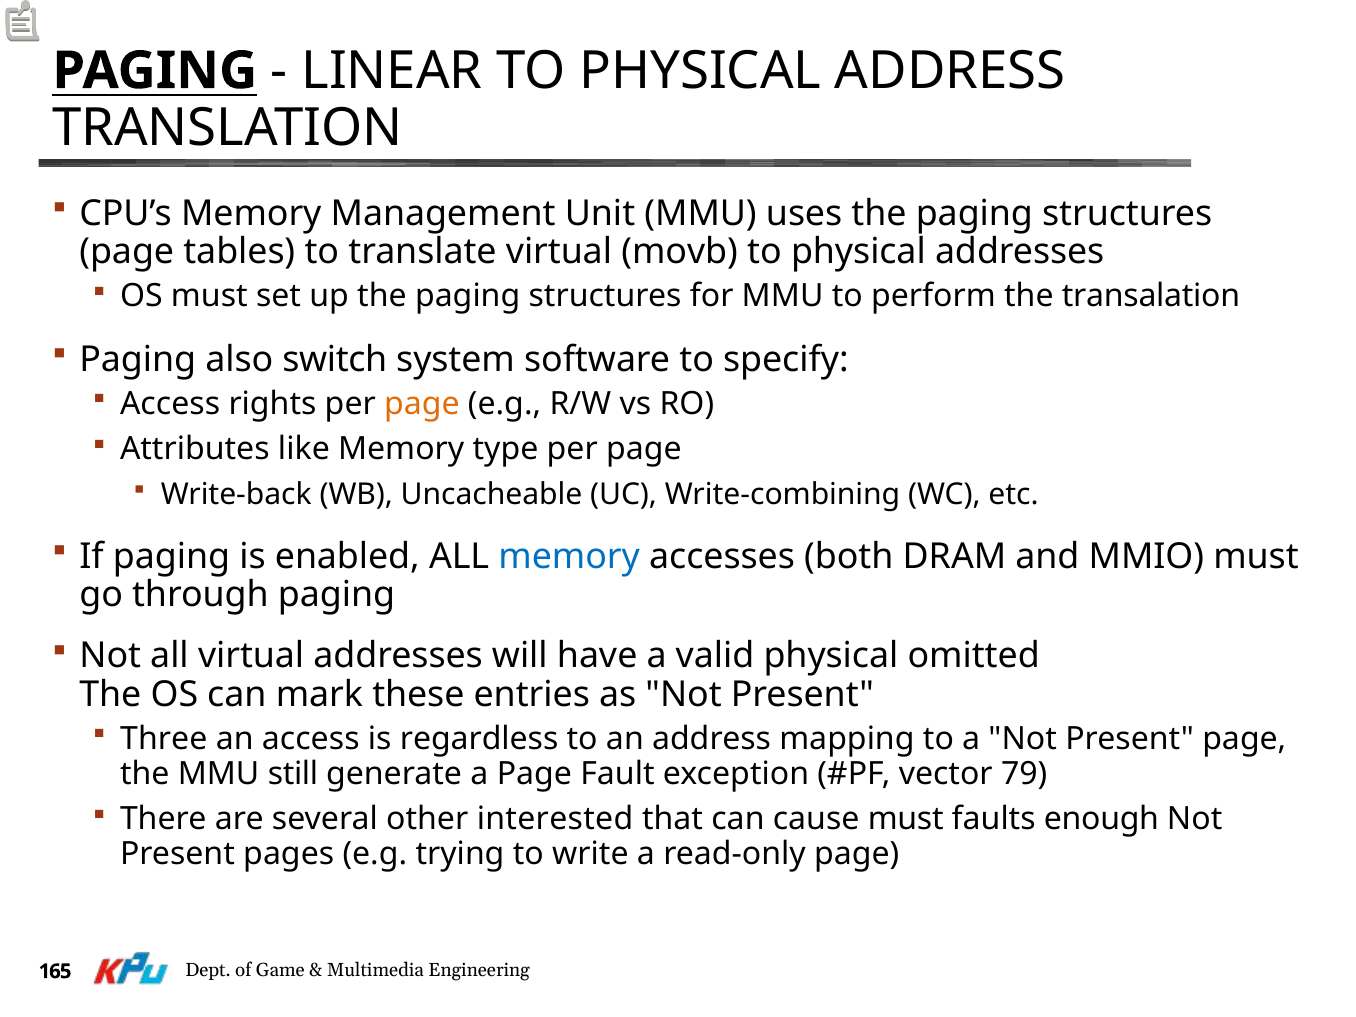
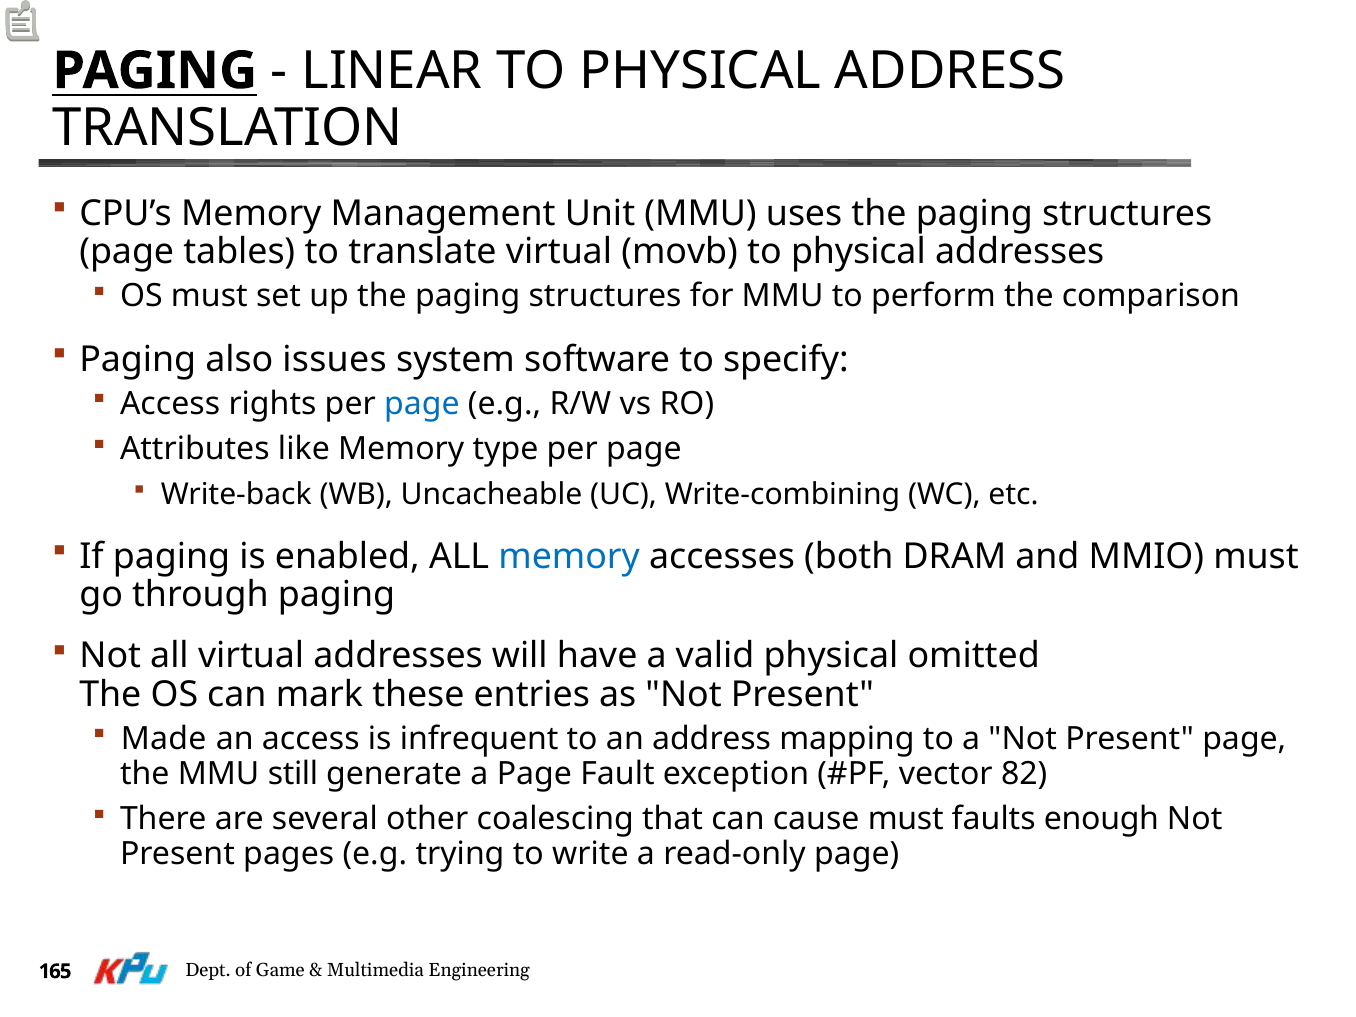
transalation: transalation -> comparison
switch: switch -> issues
page at (422, 403) colour: orange -> blue
Three: Three -> Made
regardless: regardless -> infrequent
79: 79 -> 82
interested: interested -> coalescing
